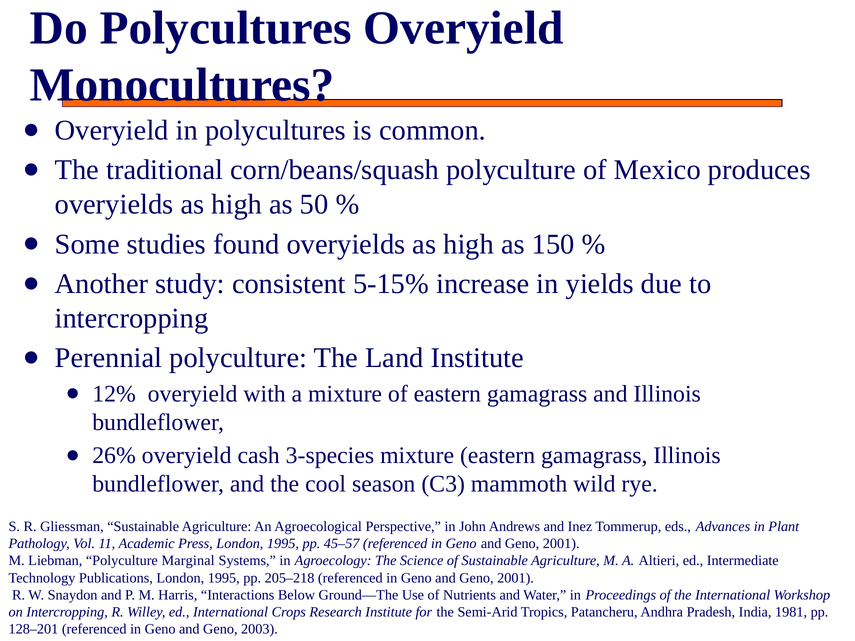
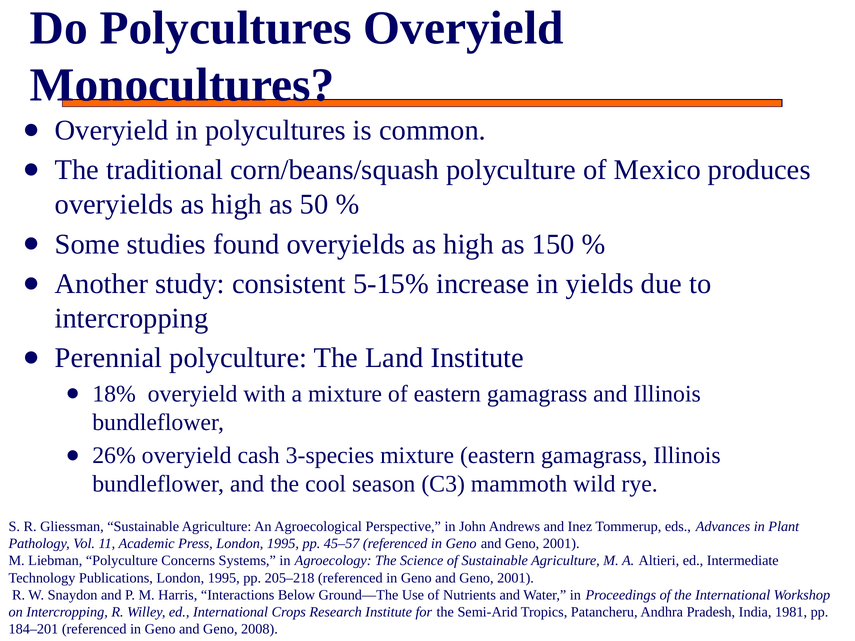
12%: 12% -> 18%
Marginal: Marginal -> Concerns
128–201: 128–201 -> 184–201
2003: 2003 -> 2008
